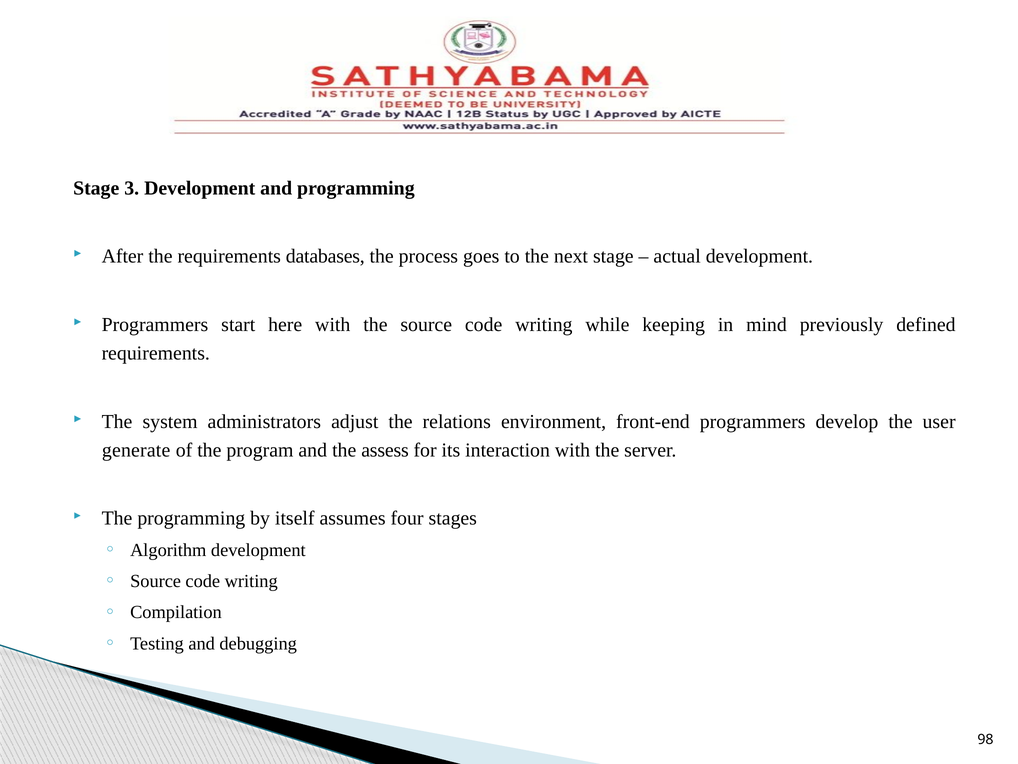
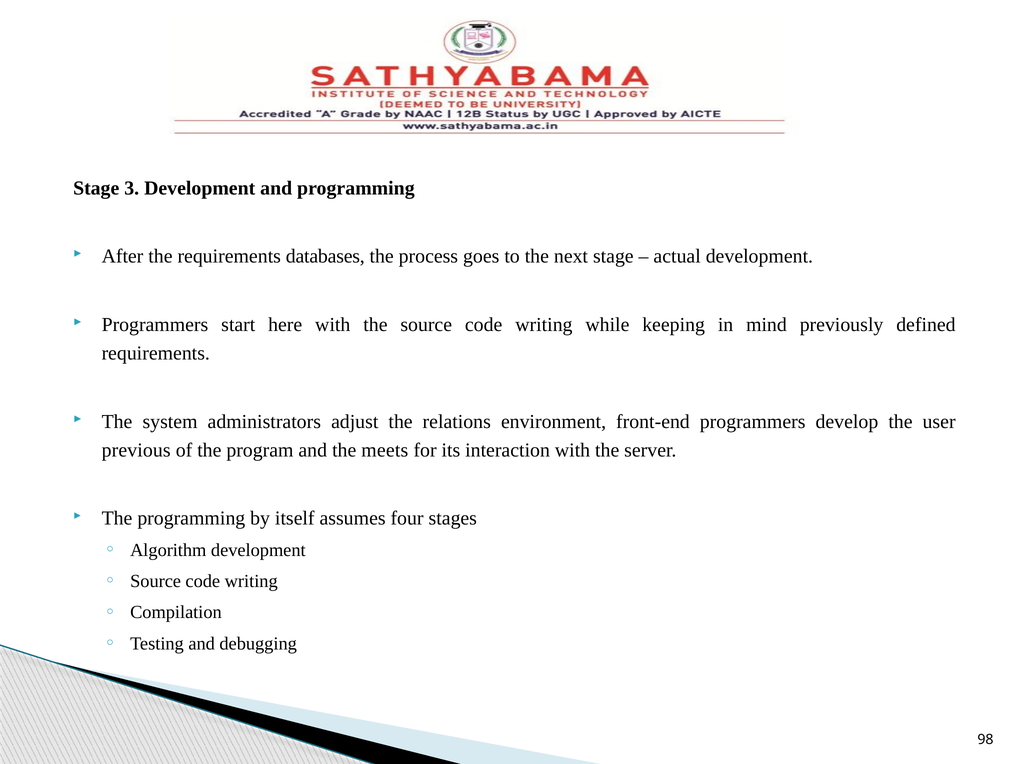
generate: generate -> previous
assess: assess -> meets
